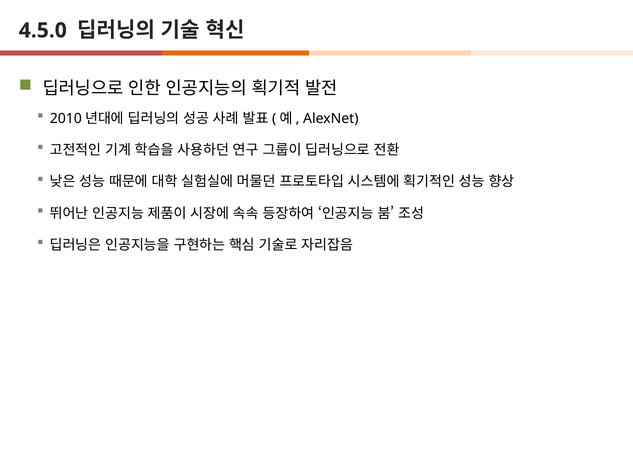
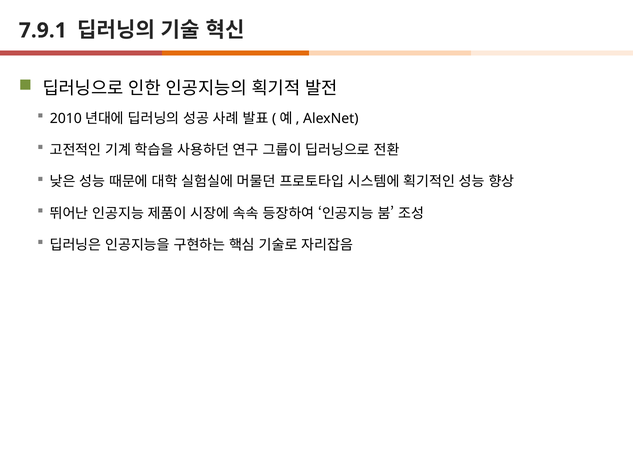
4.5.0: 4.5.0 -> 7.9.1
